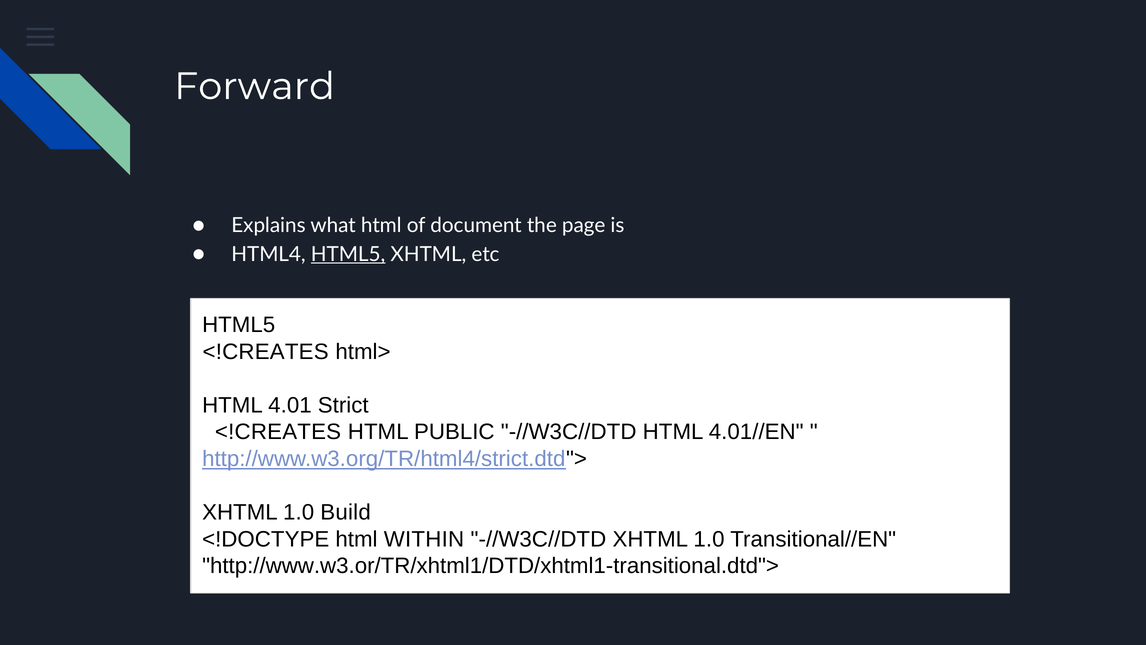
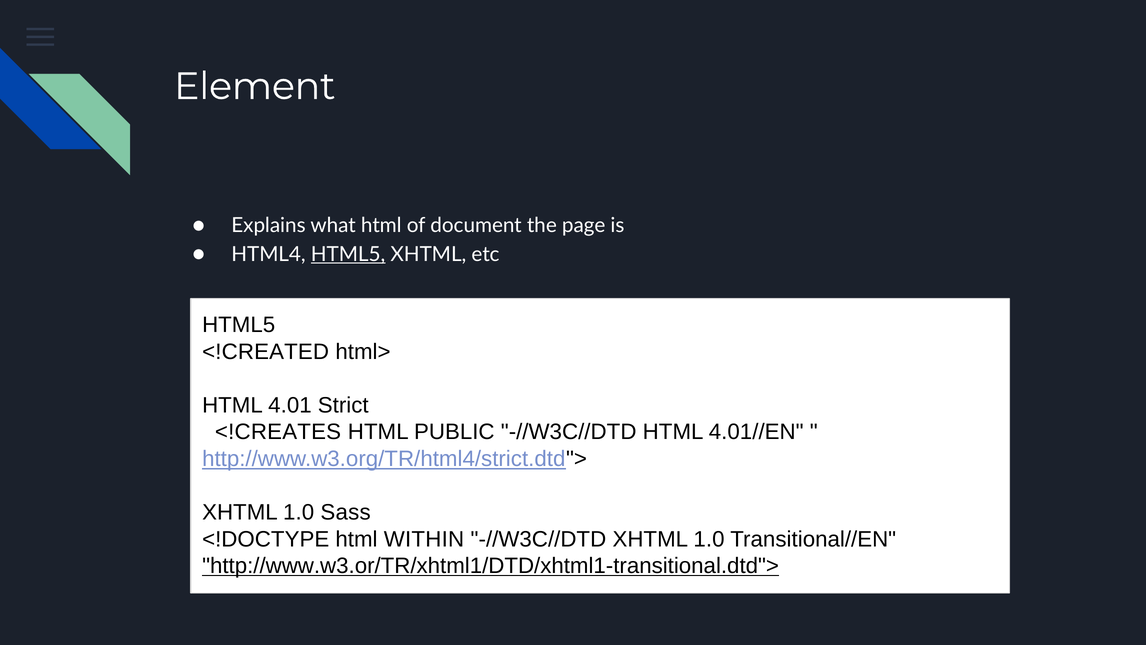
Forward: Forward -> Element
<!CREATES at (266, 352): <!CREATES -> <!CREATED
Build: Build -> Sass
http://www.w3.or/TR/xhtml1/DTD/xhtml1-transitional.dtd"> underline: none -> present
